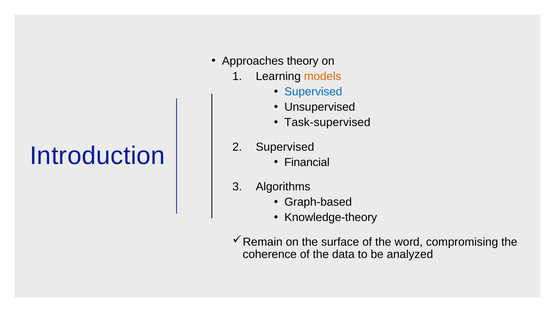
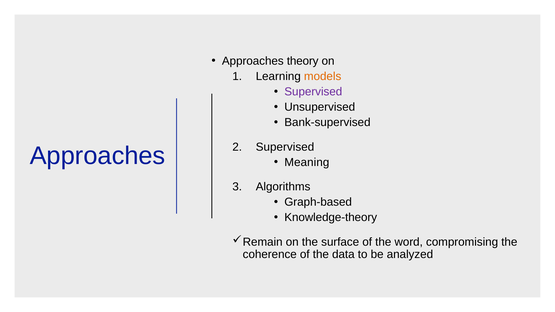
Supervised at (313, 92) colour: blue -> purple
Task-supervised: Task-supervised -> Bank-supervised
Introduction at (97, 156): Introduction -> Approaches
Financial: Financial -> Meaning
